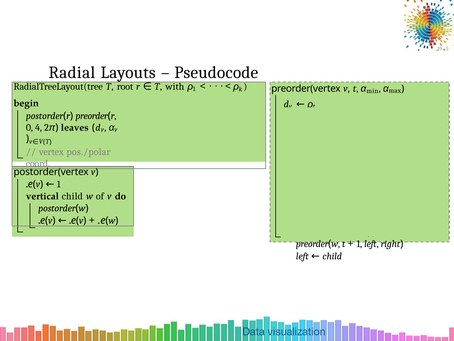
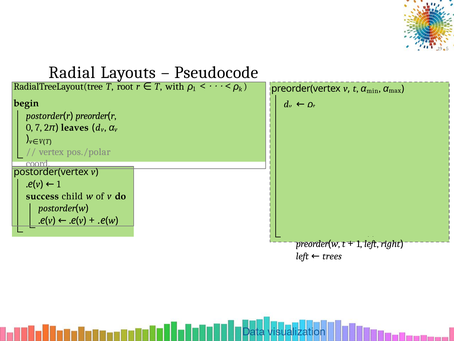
4: 4 -> 7
vertical: vertical -> success
child at (332, 256): child -> trees
